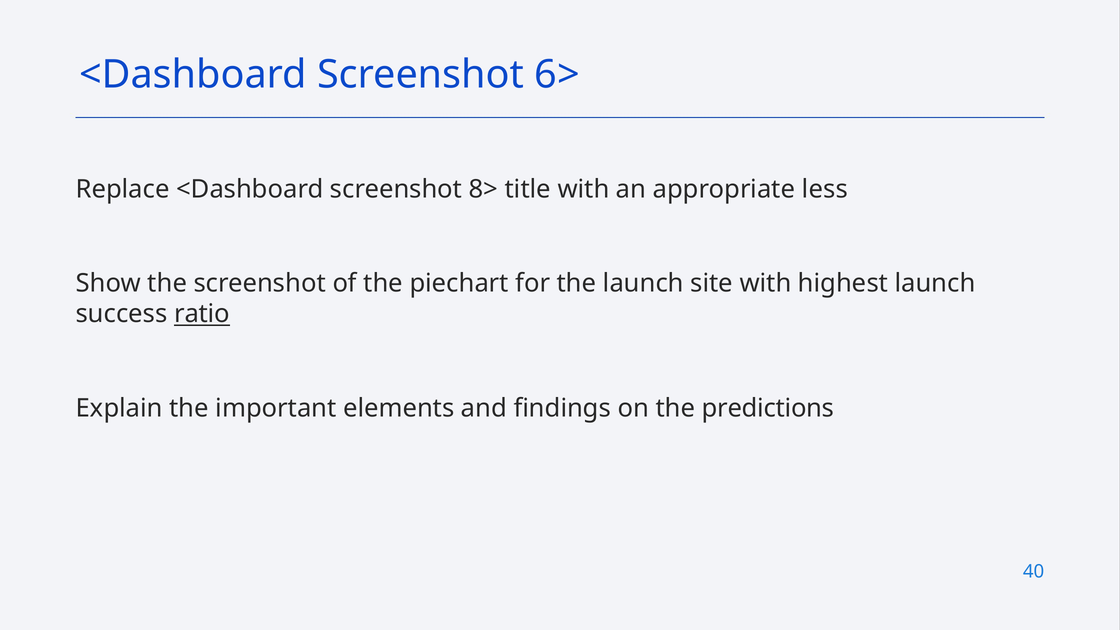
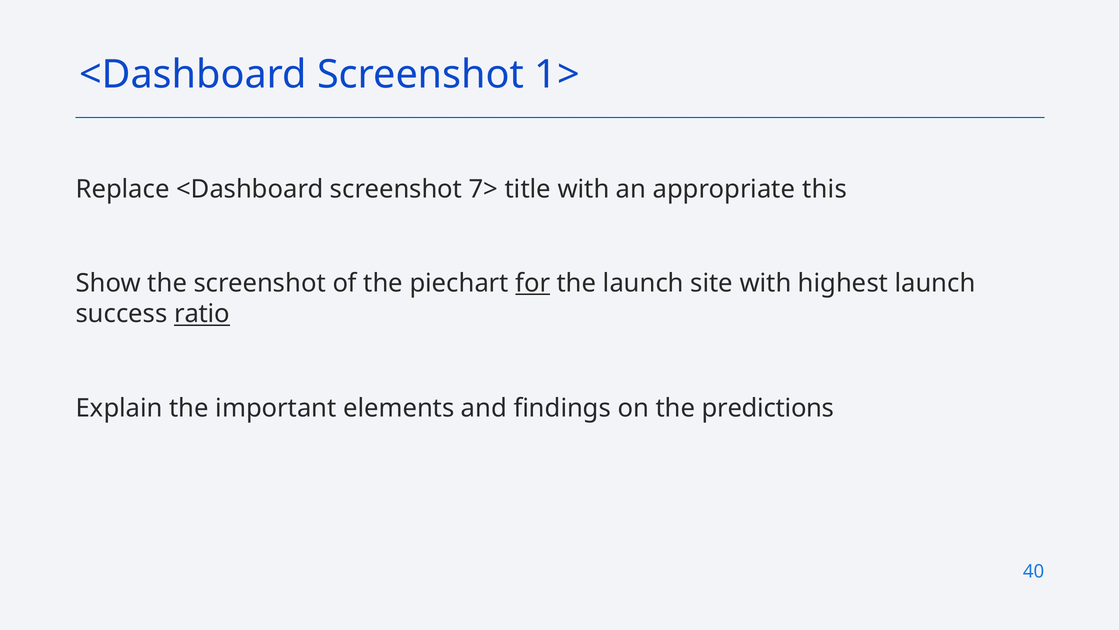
6>: 6> -> 1>
8>: 8> -> 7>
less: less -> this
for underline: none -> present
